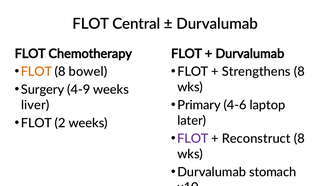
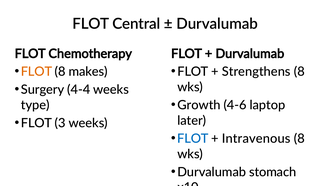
bowel: bowel -> makes
4-9: 4-9 -> 4-4
Primary: Primary -> Growth
liver: liver -> type
2: 2 -> 3
FLOT at (193, 138) colour: purple -> blue
Reconstruct: Reconstruct -> Intravenous
